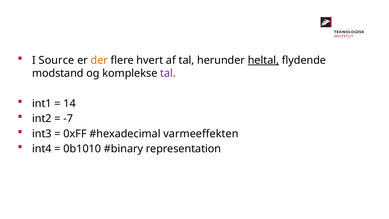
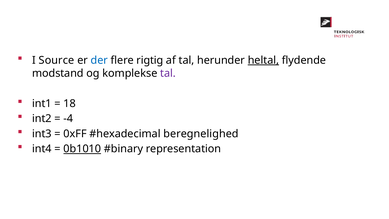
der colour: orange -> blue
hvert: hvert -> rigtig
14: 14 -> 18
-7: -7 -> -4
varmeeffekten: varmeeffekten -> beregnelighed
0b1010 underline: none -> present
